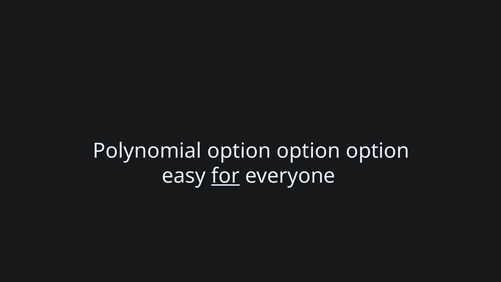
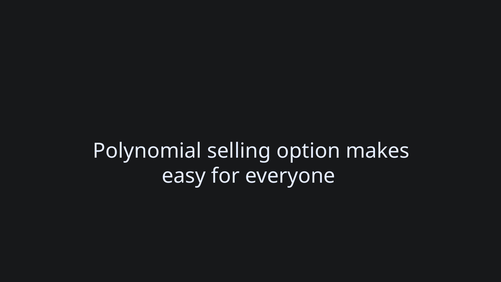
Polynomial option: option -> selling
option at (378, 151): option -> makes
for underline: present -> none
